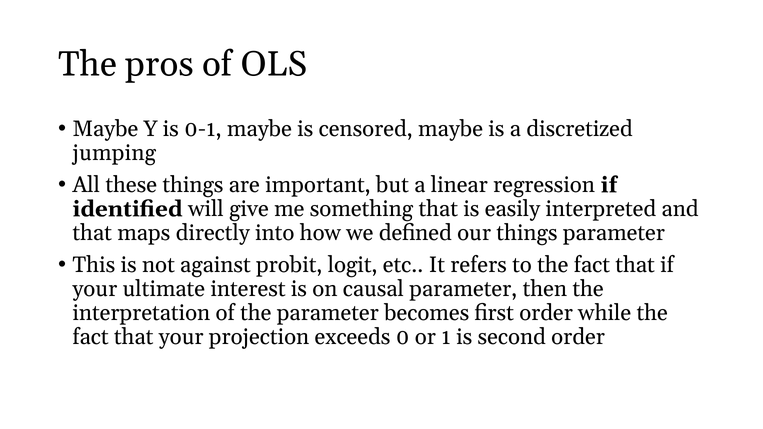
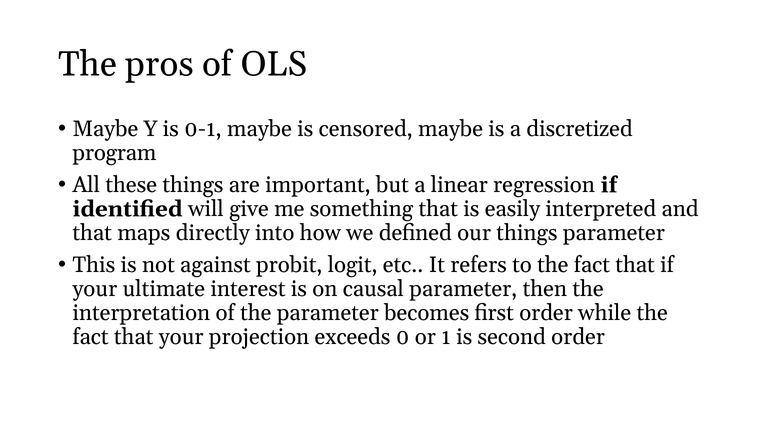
jumping: jumping -> program
